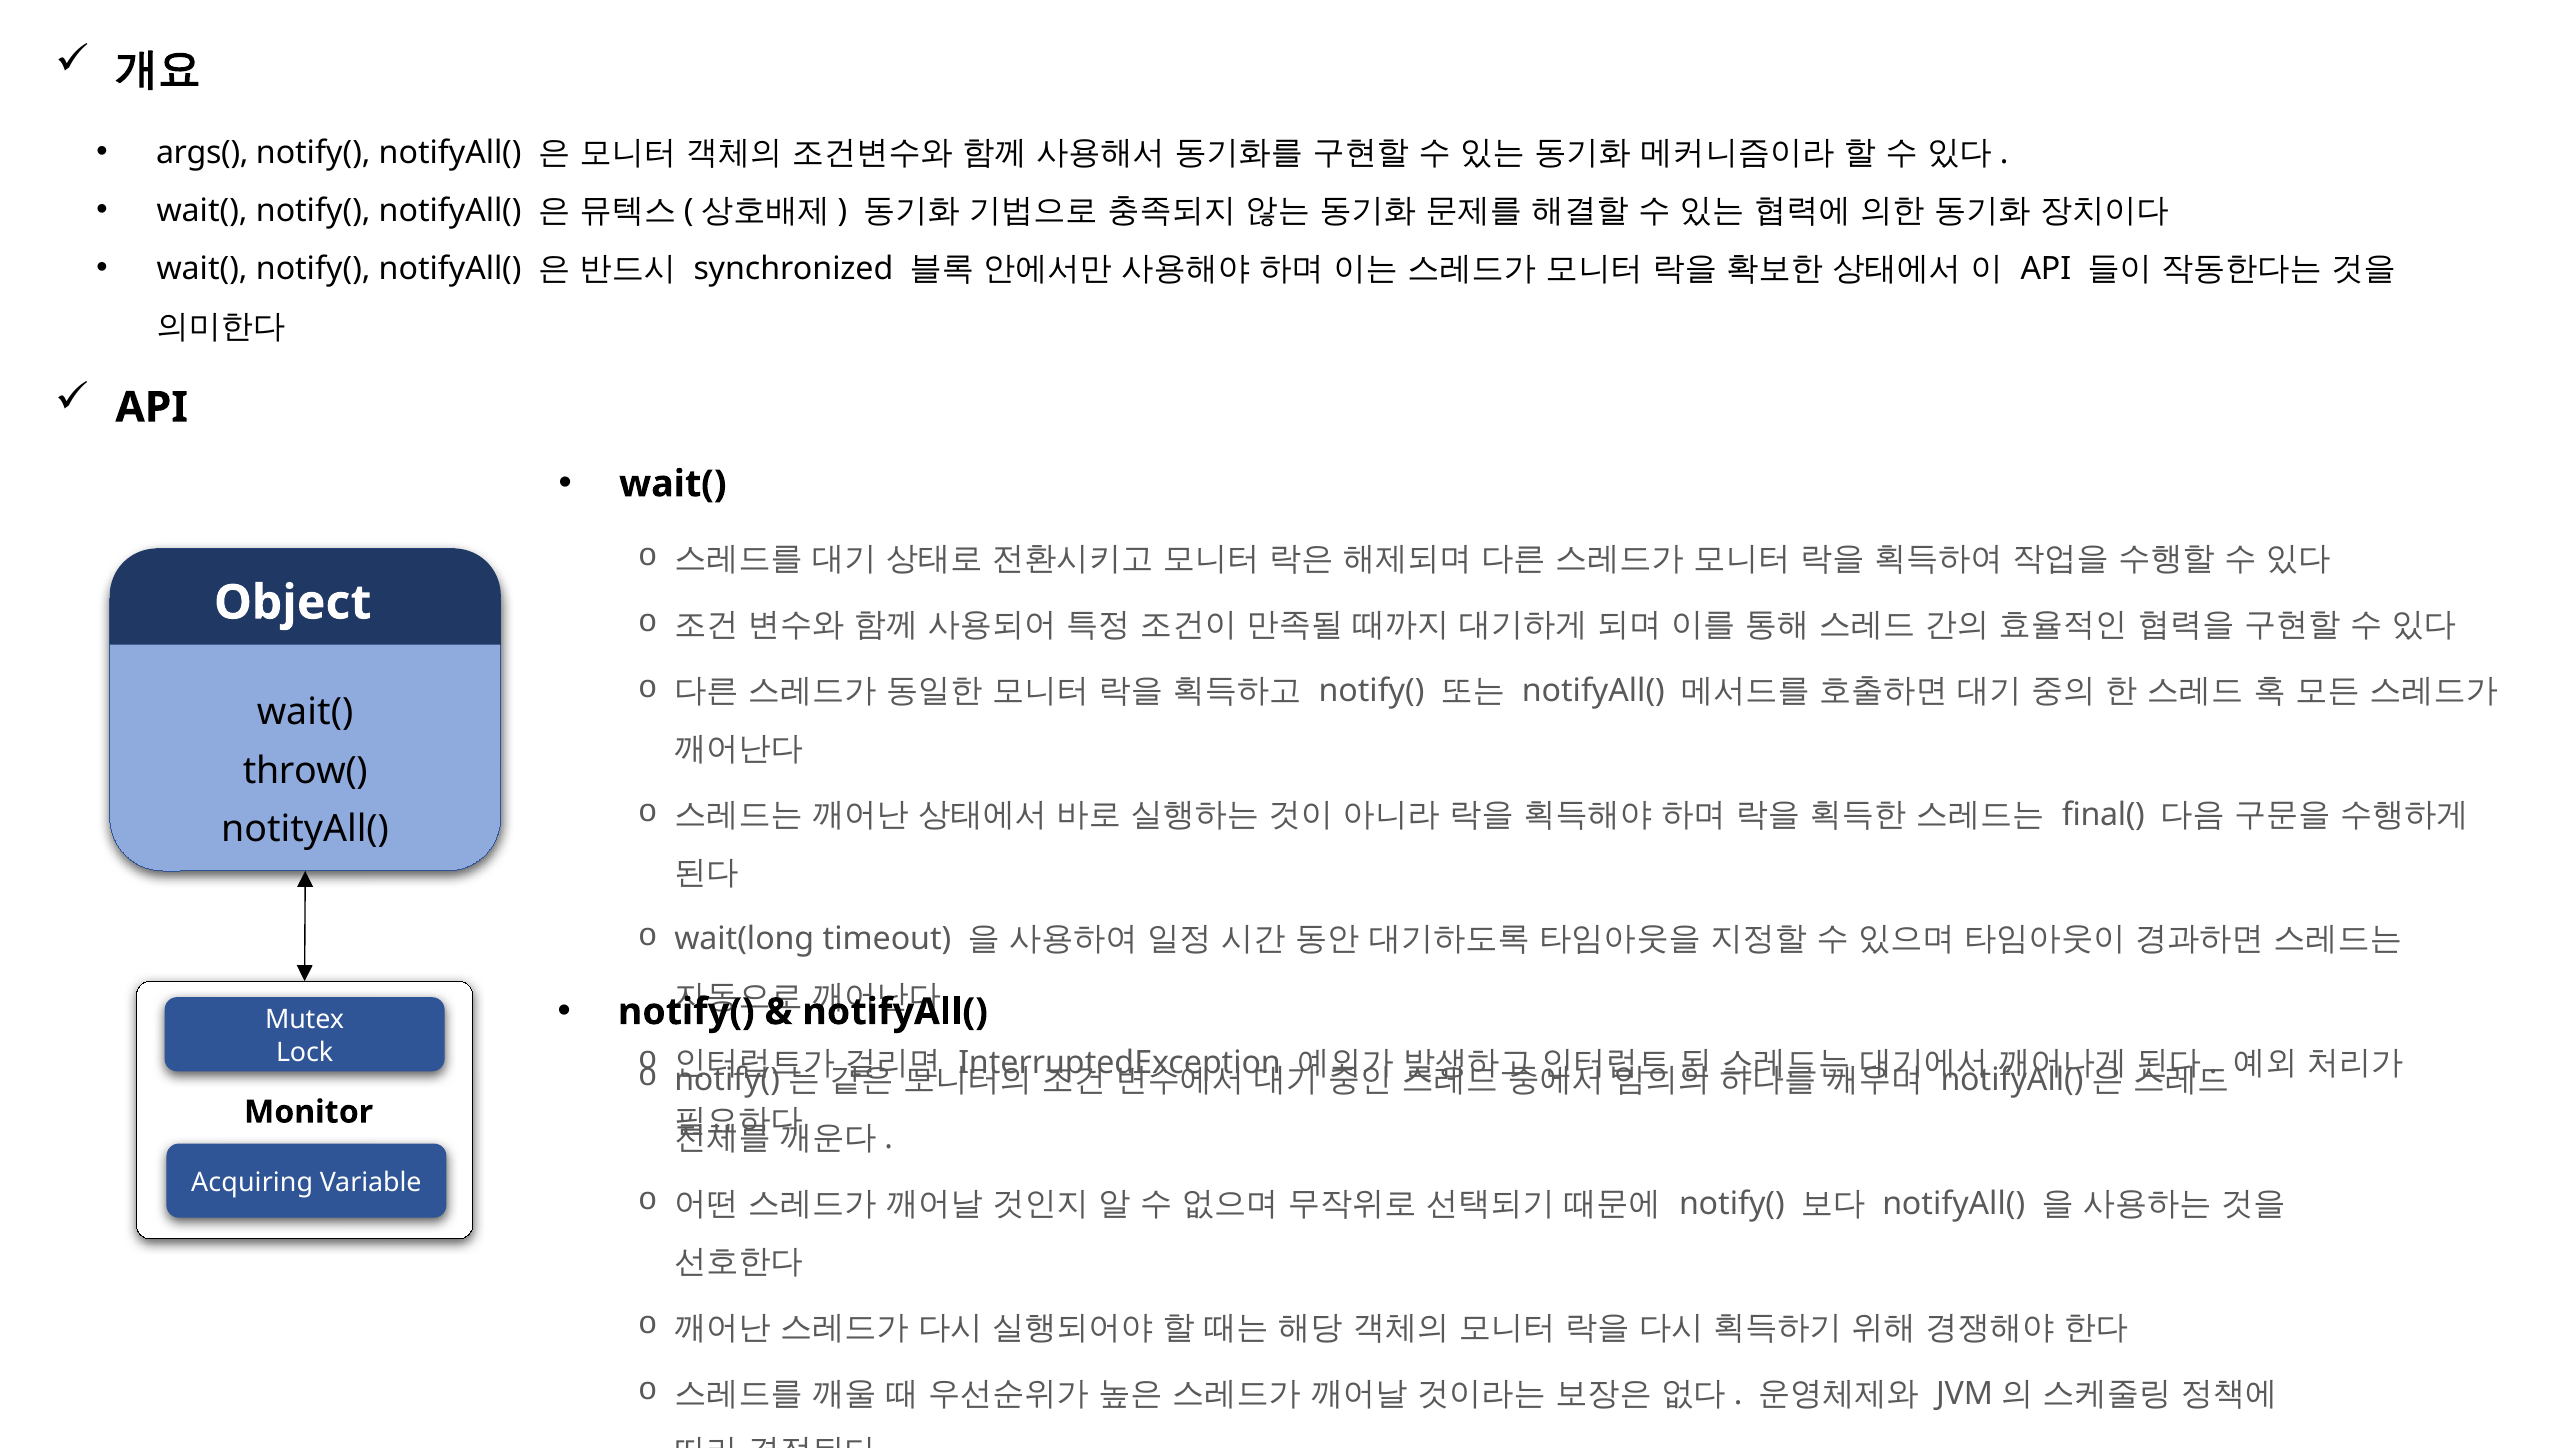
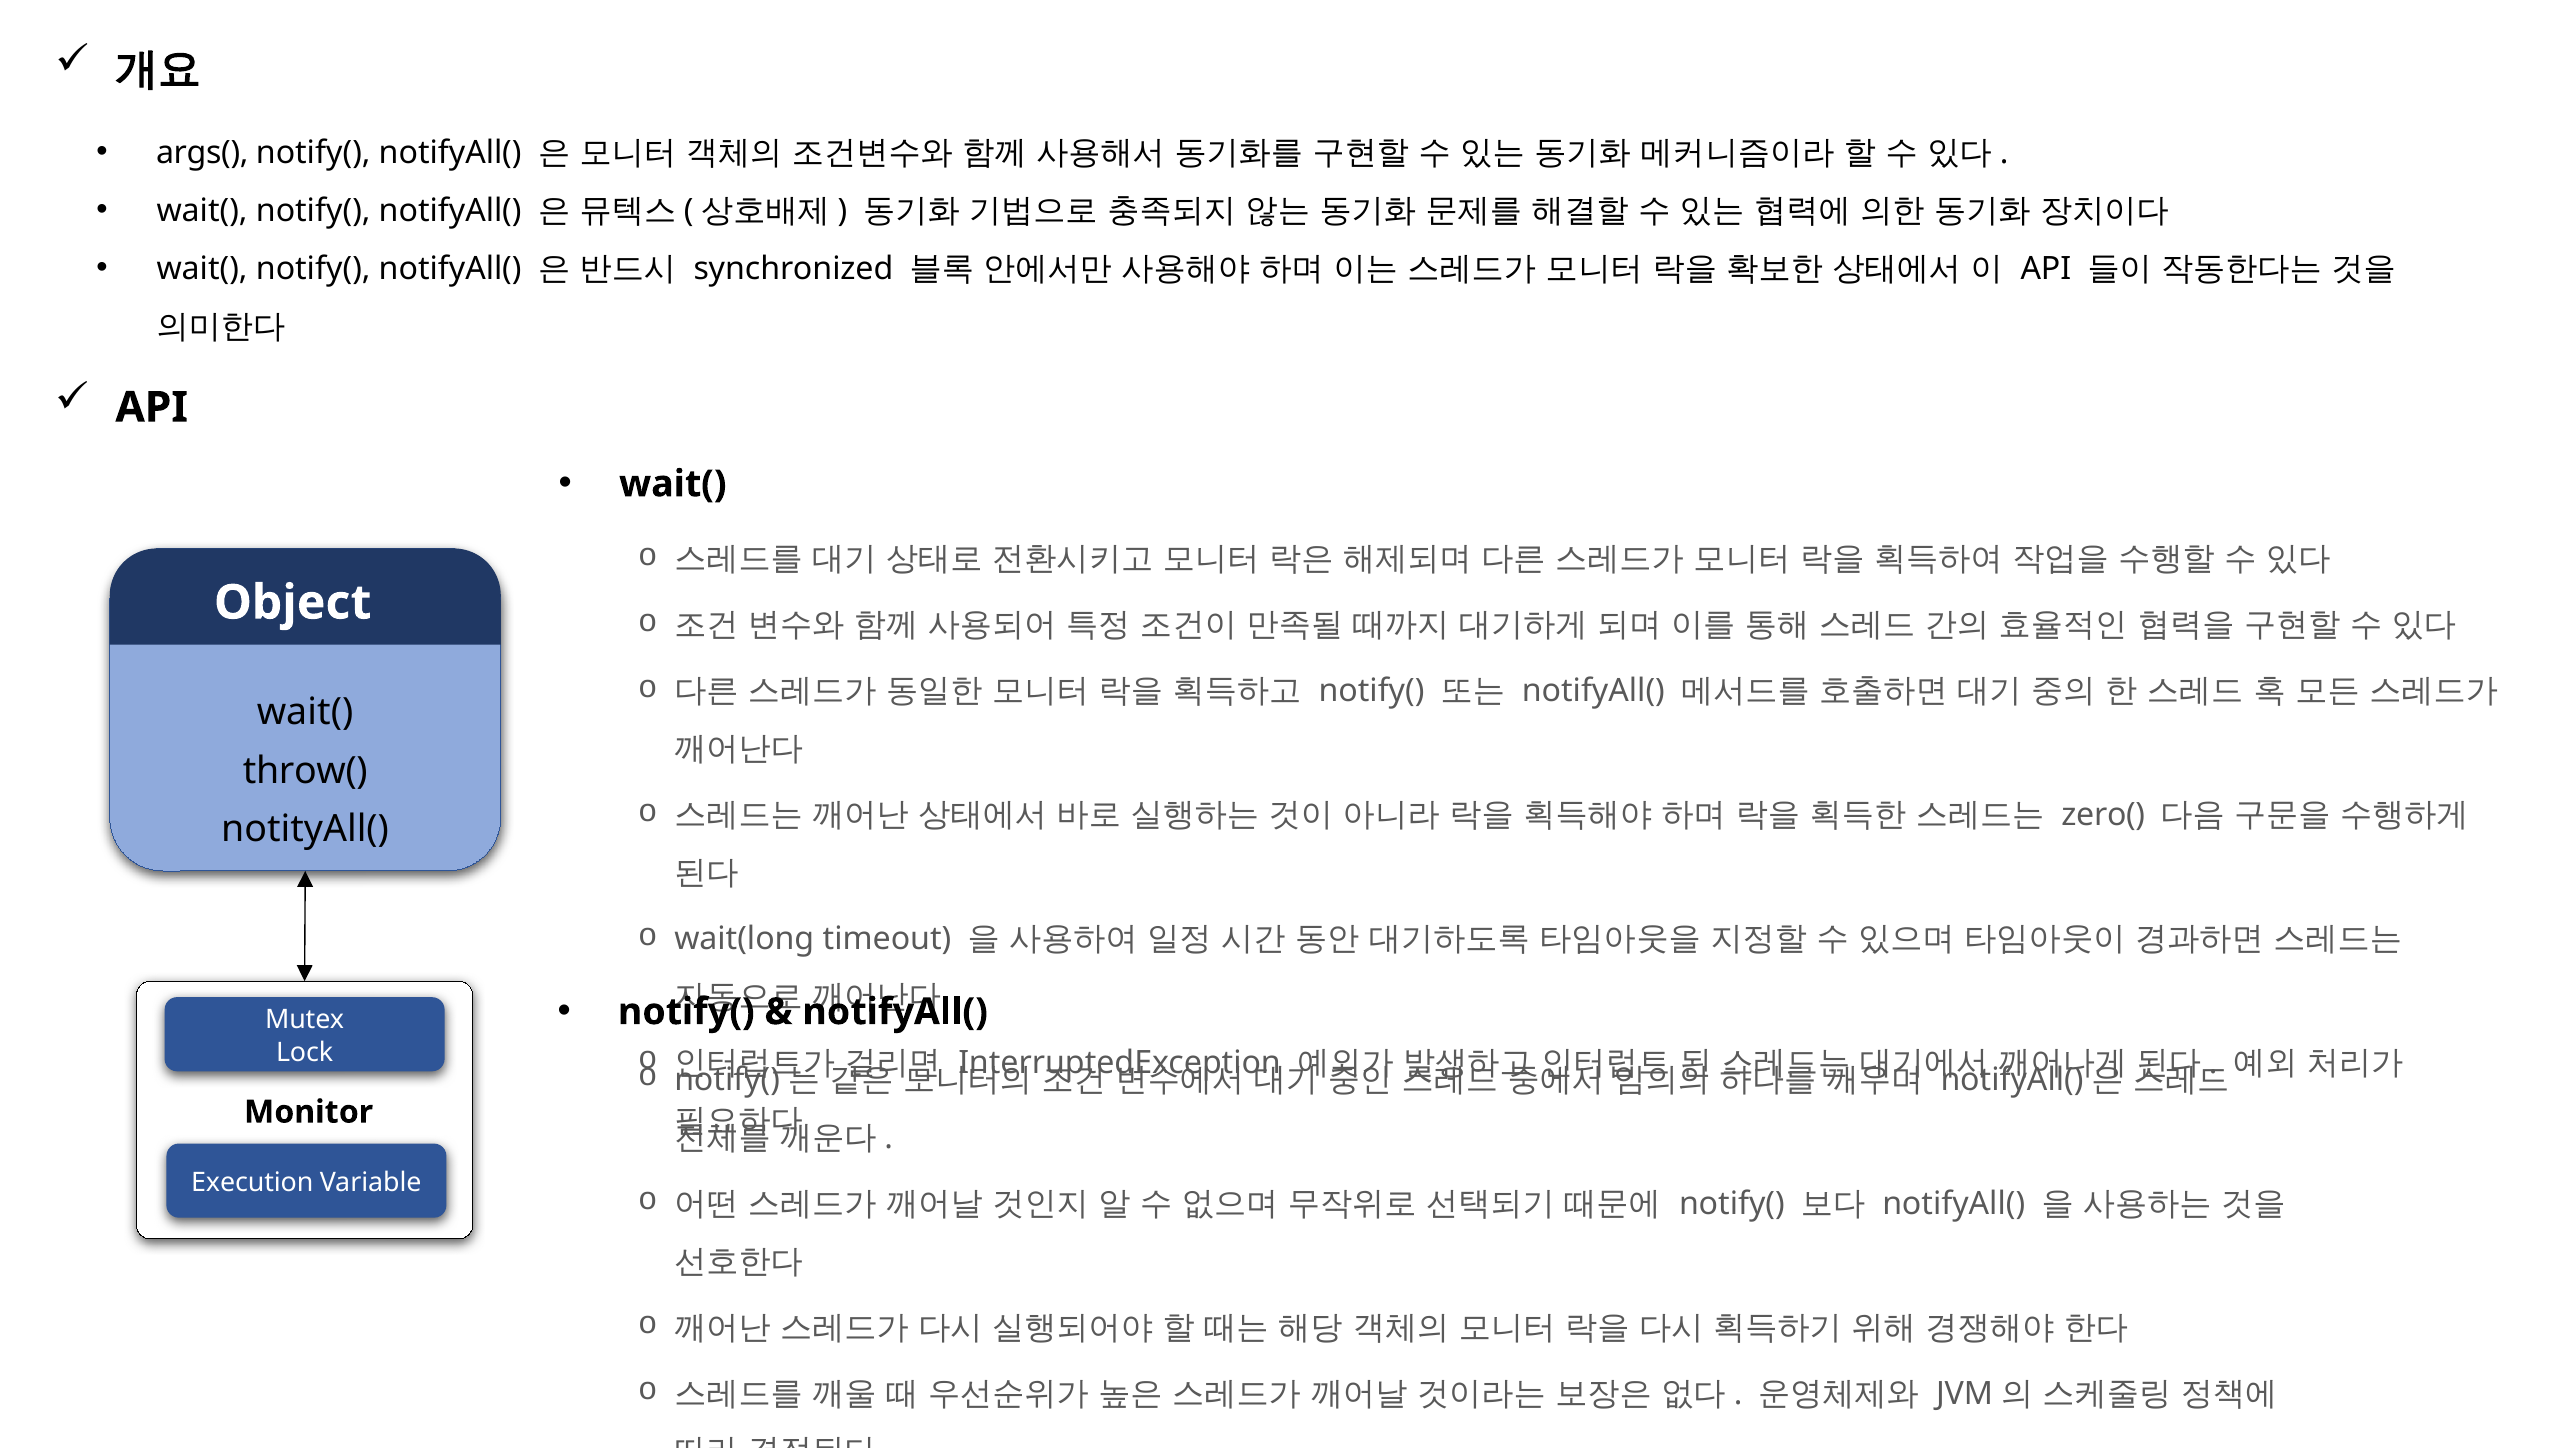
final(: final( -> zero(
Acquiring: Acquiring -> Execution
